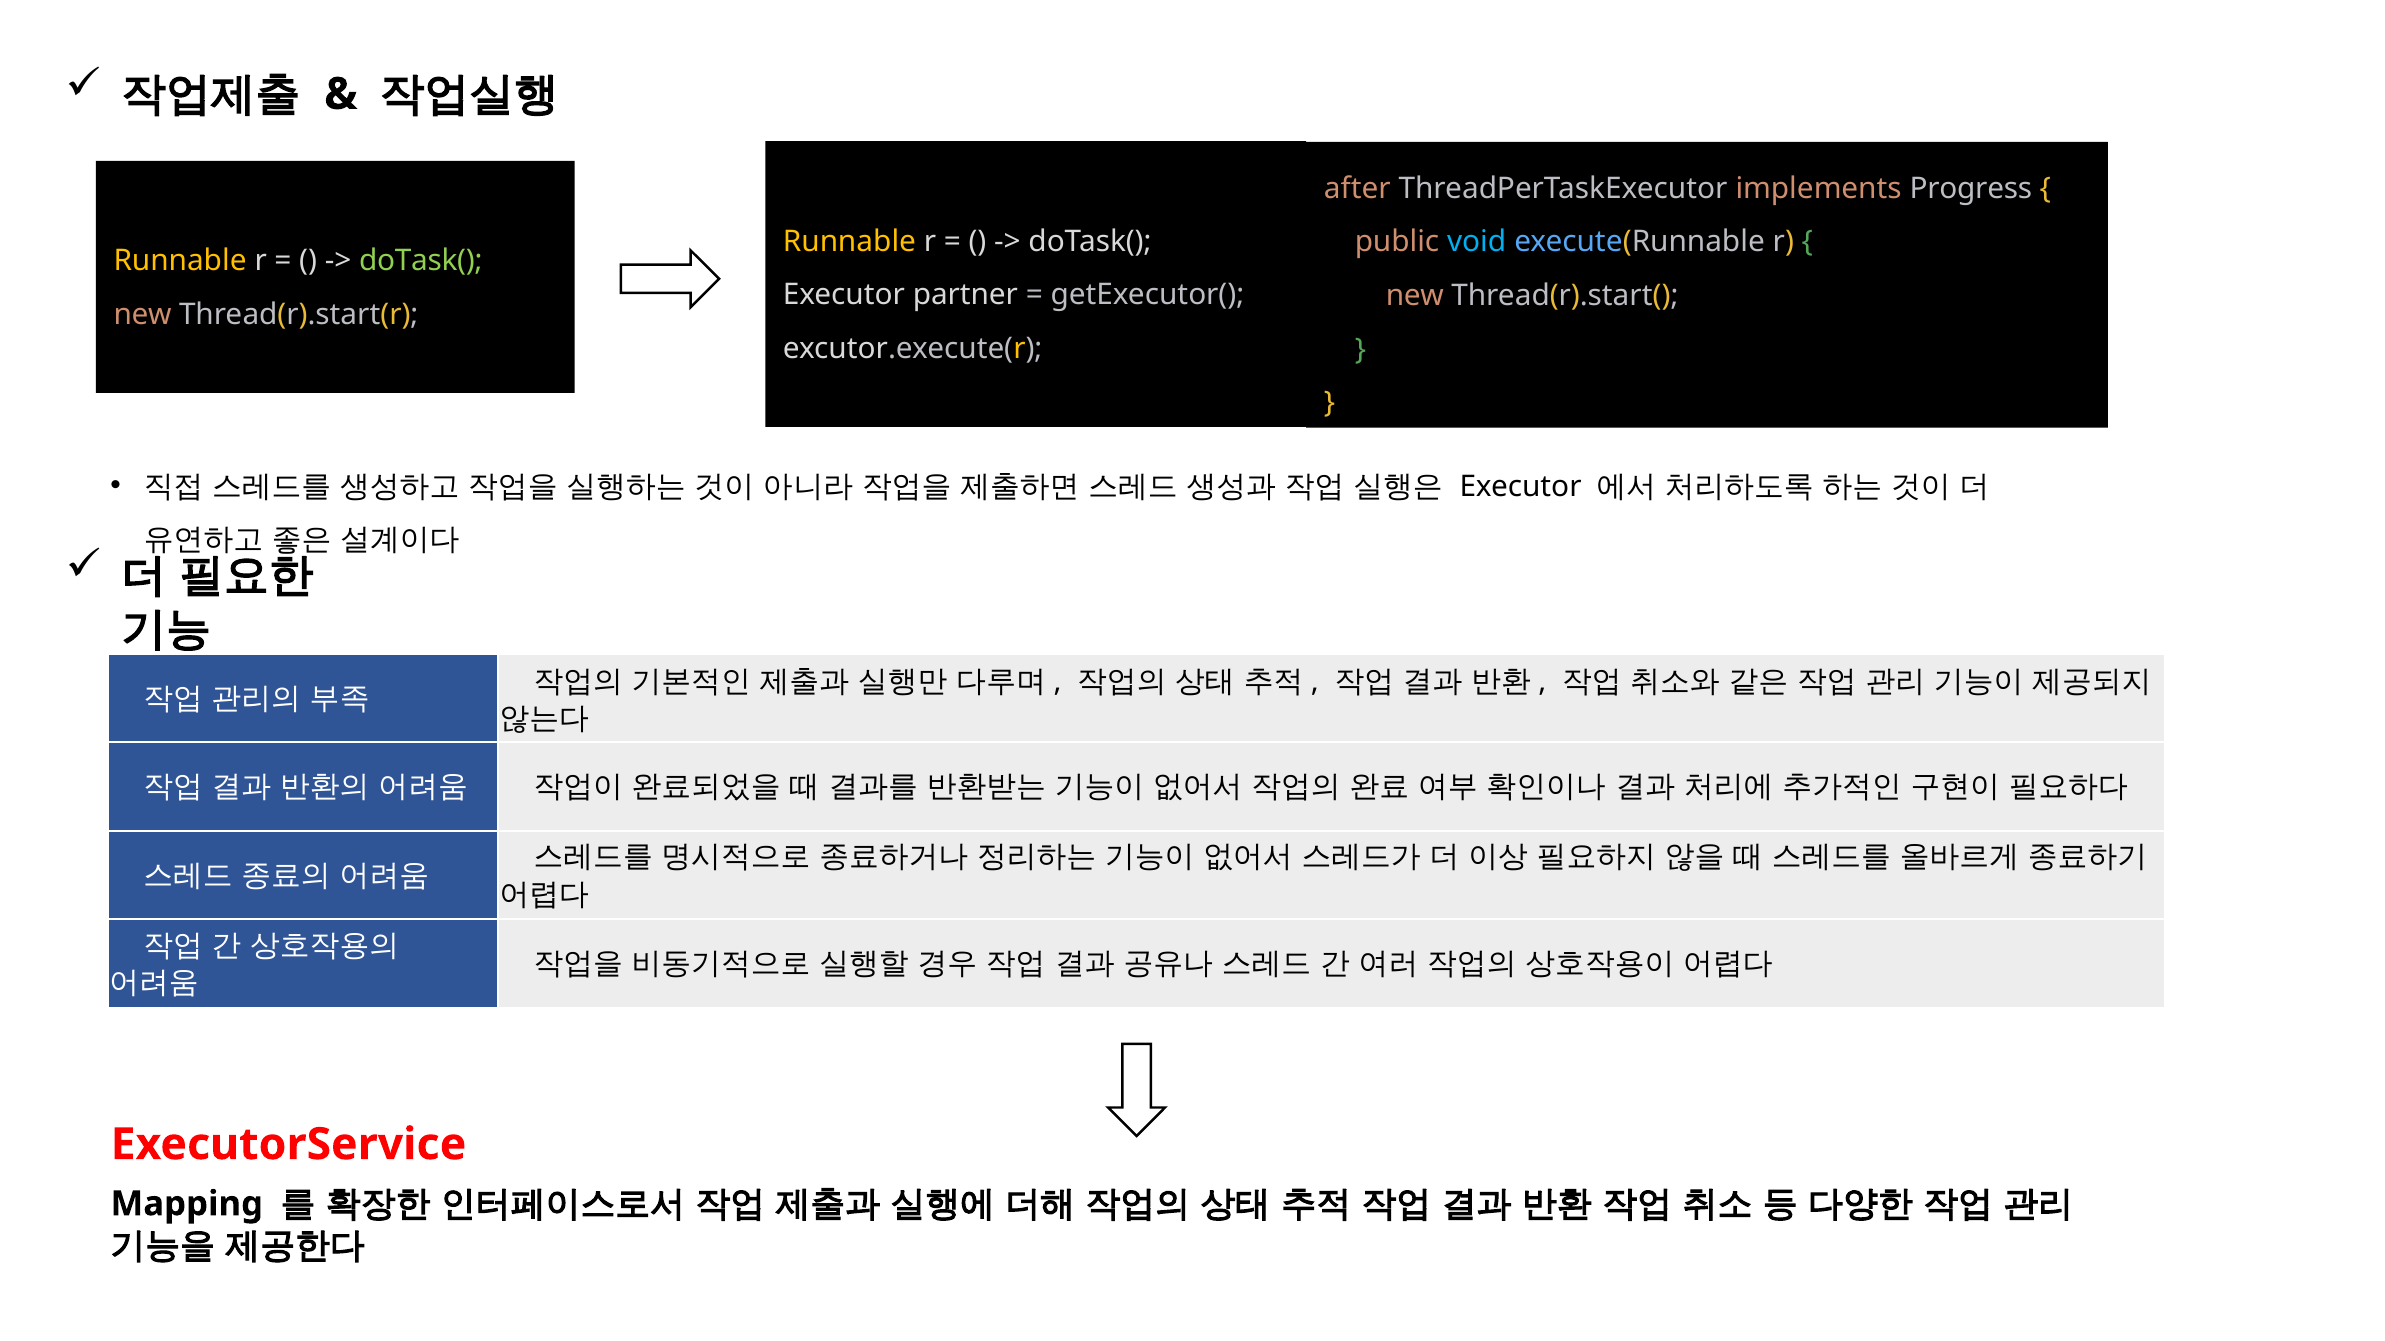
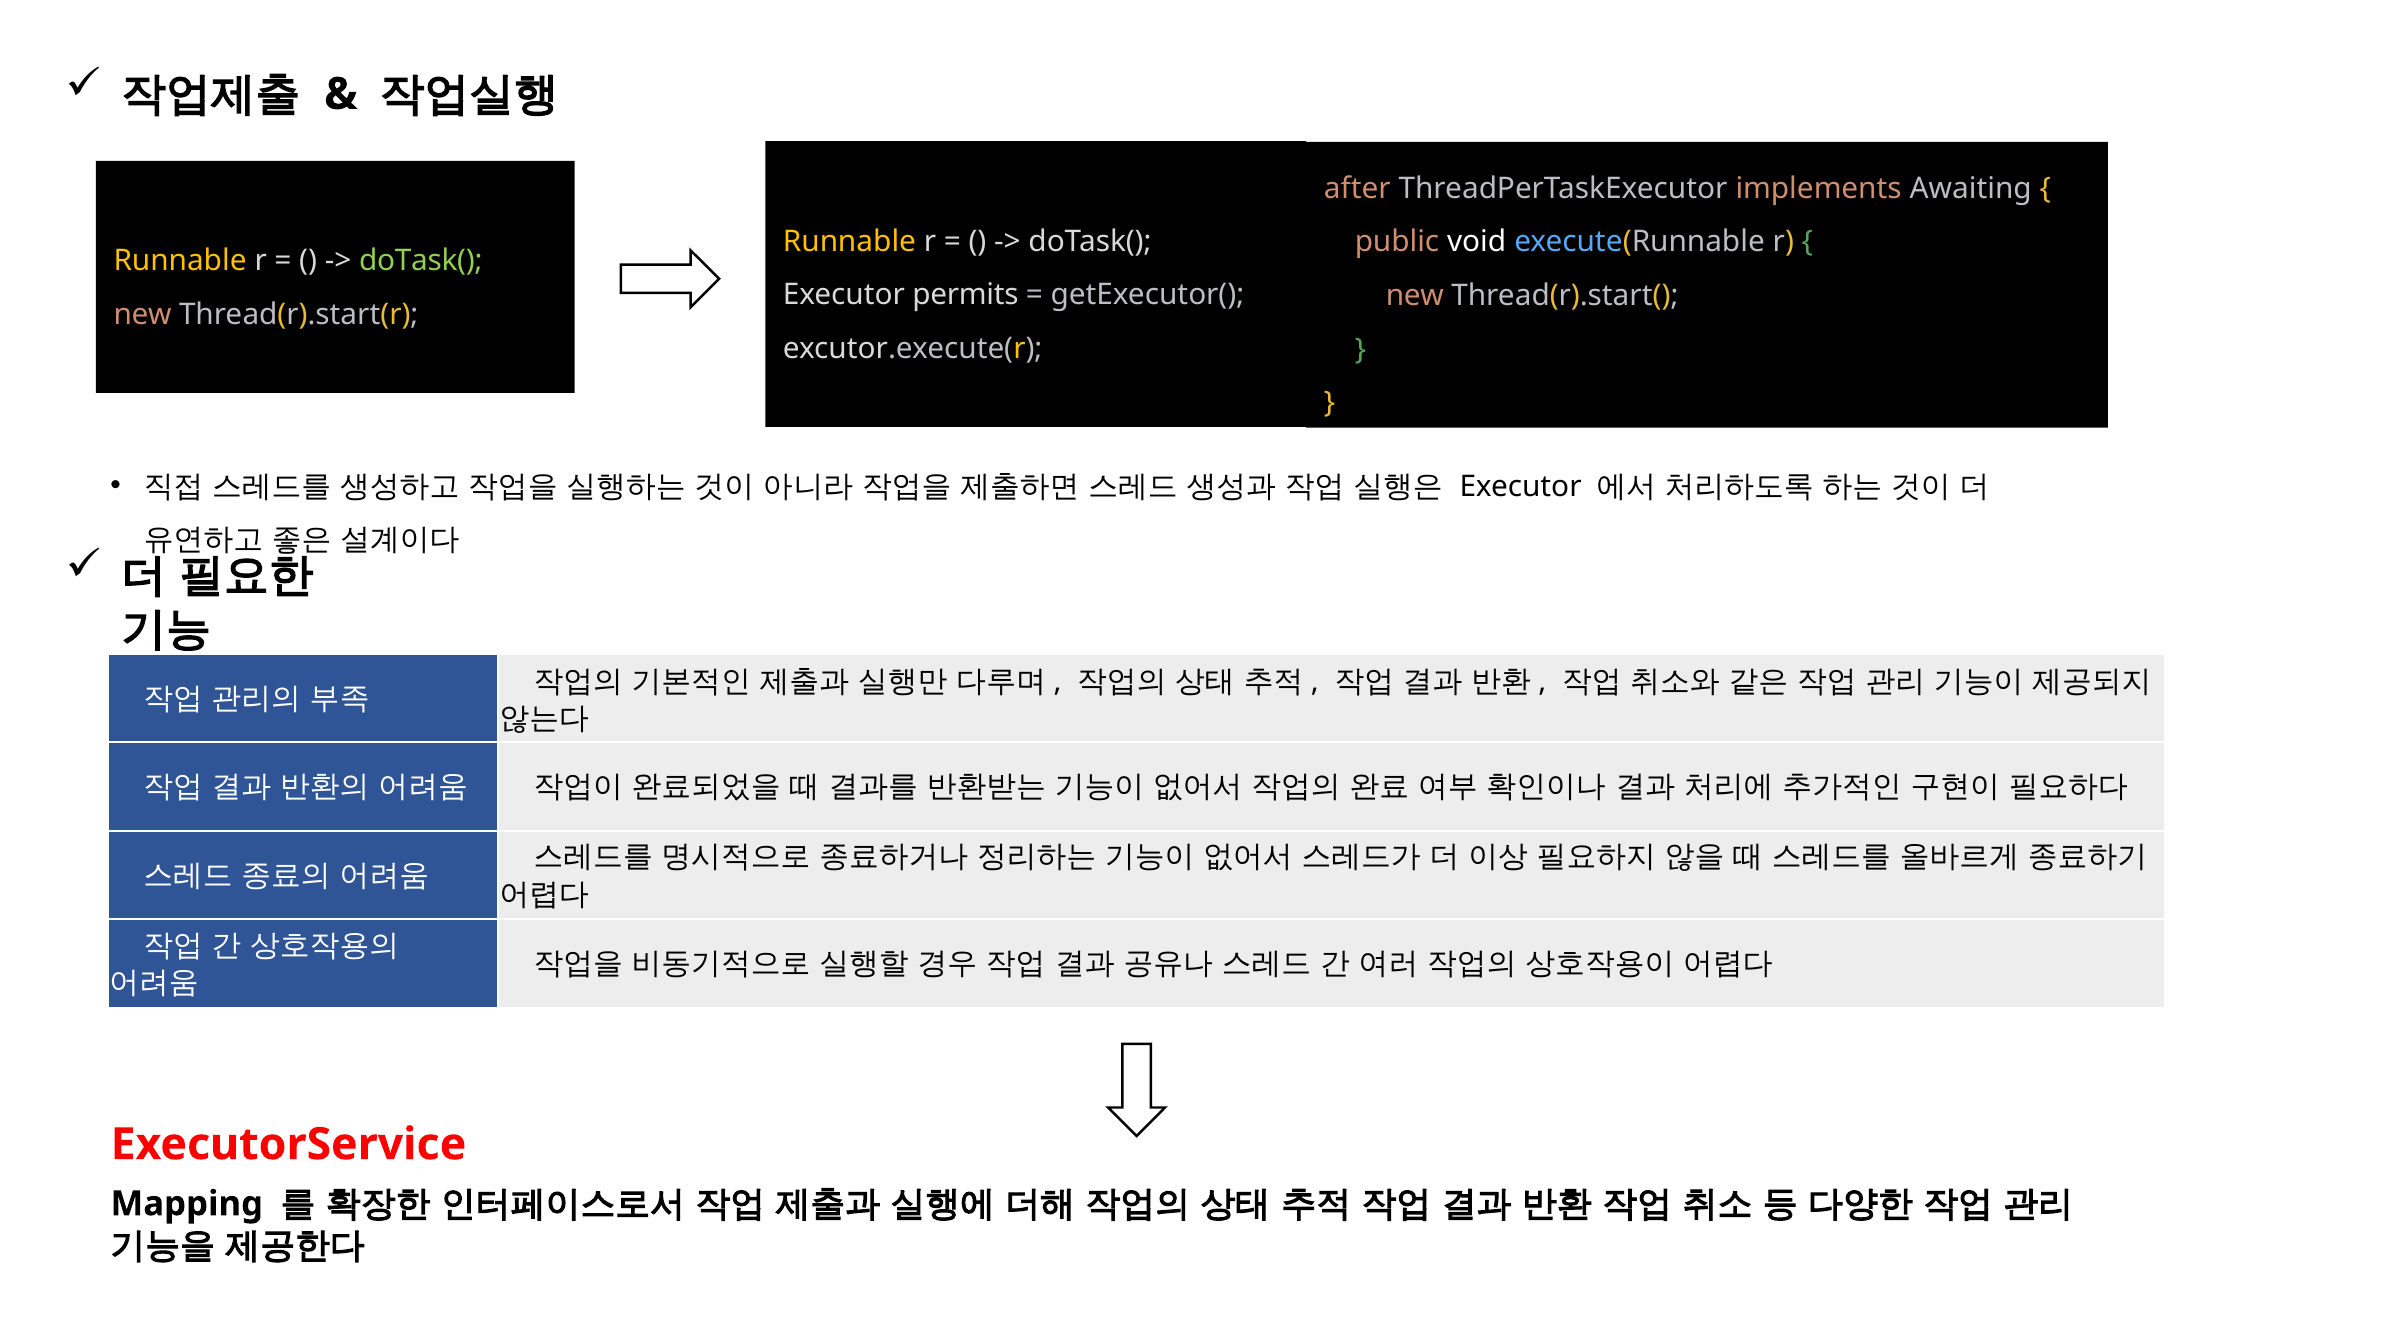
Progress: Progress -> Awaiting
void colour: light blue -> white
partner: partner -> permits
